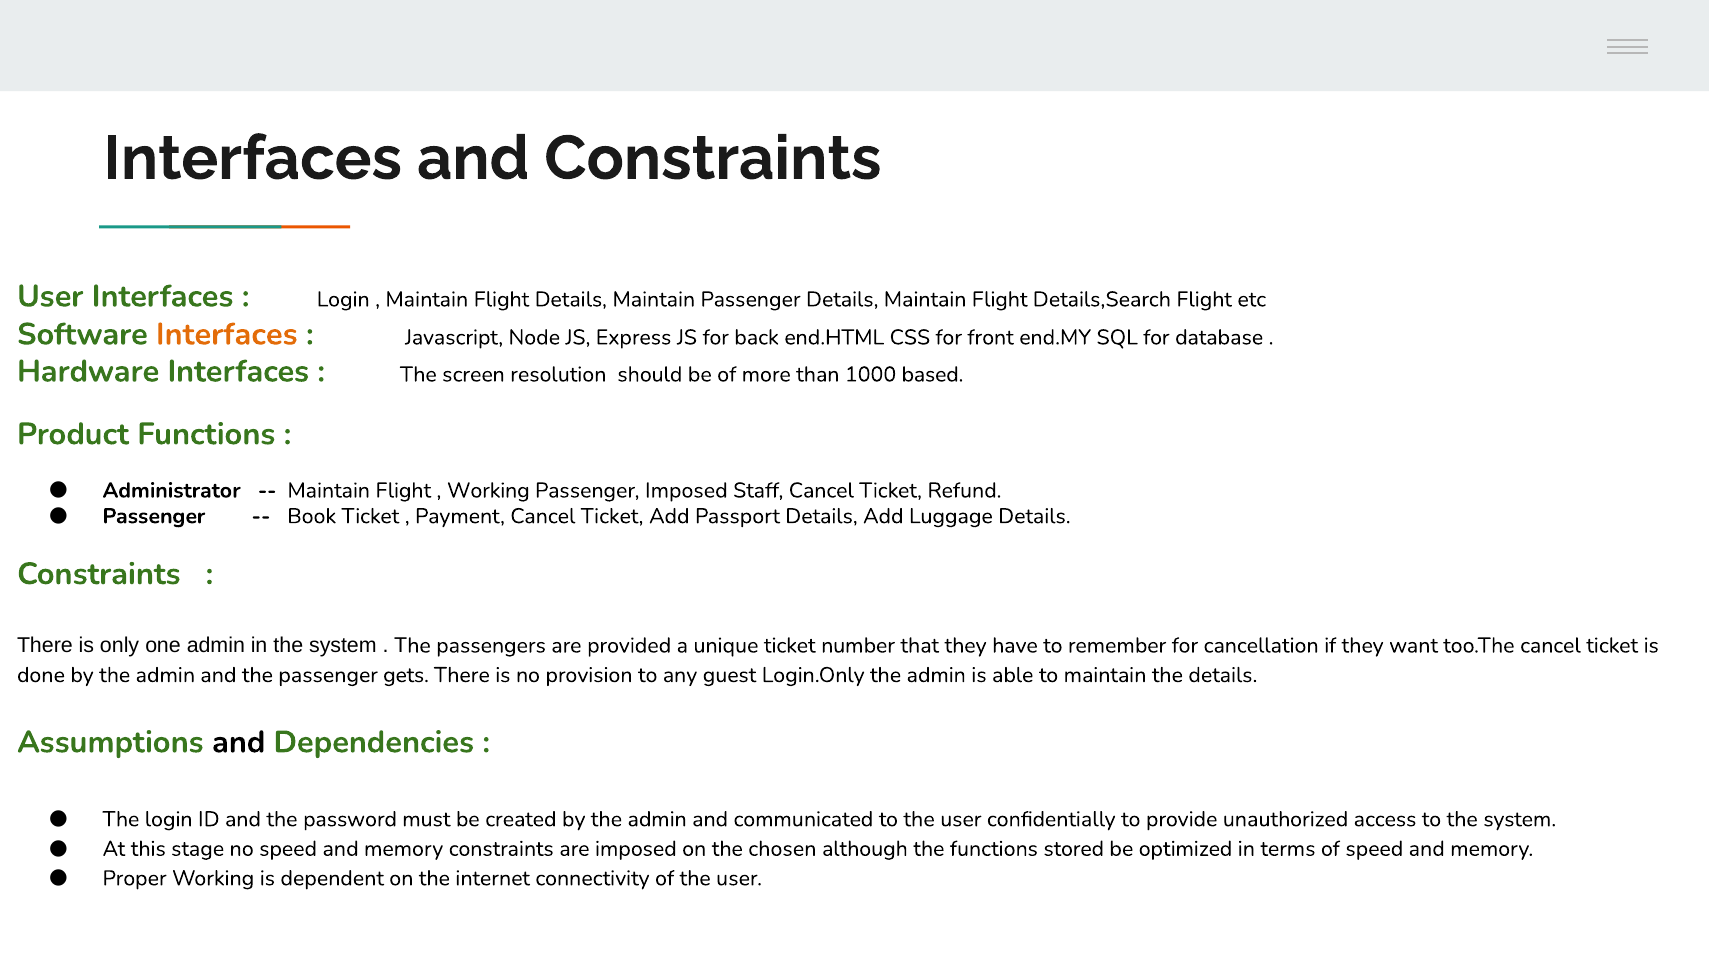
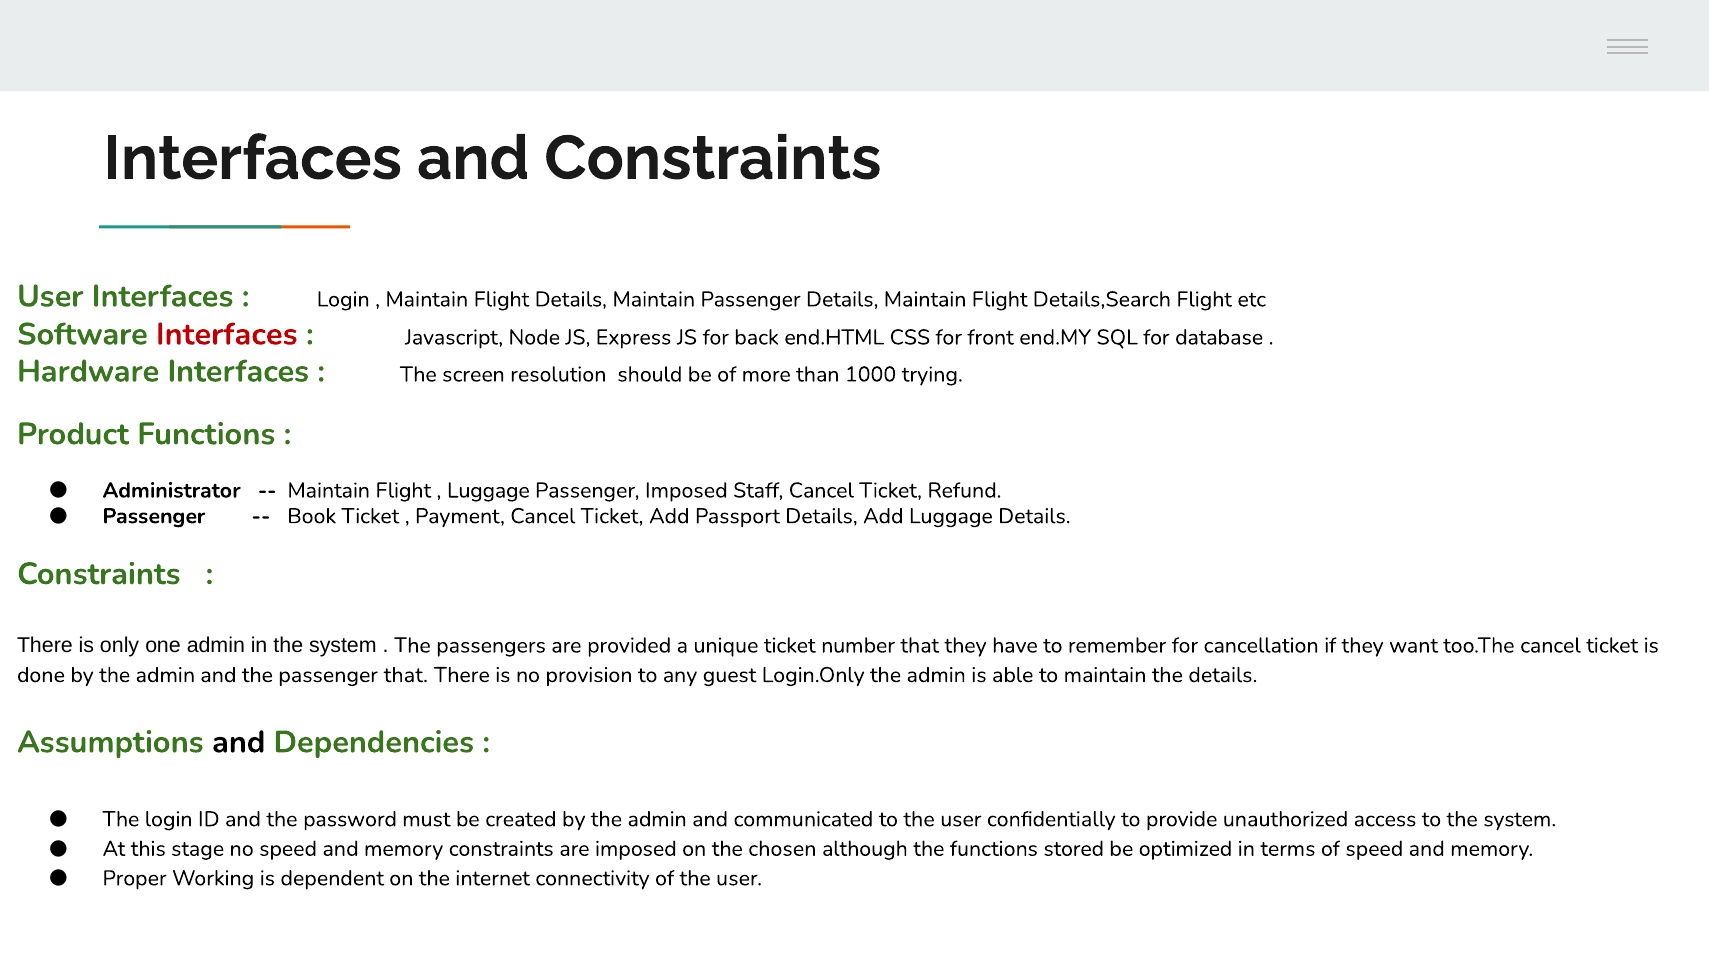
Interfaces at (227, 334) colour: orange -> red
based: based -> trying
Working at (488, 491): Working -> Luggage
passenger gets: gets -> that
